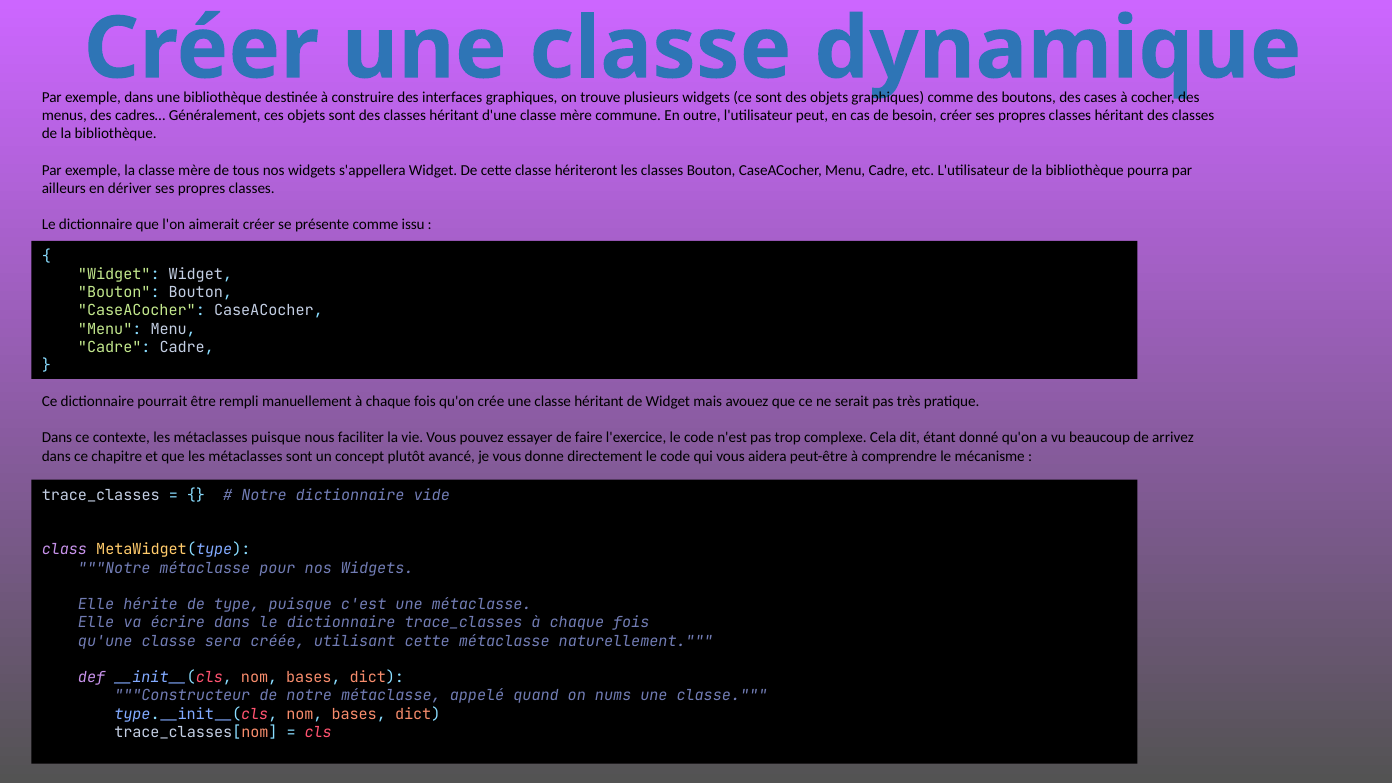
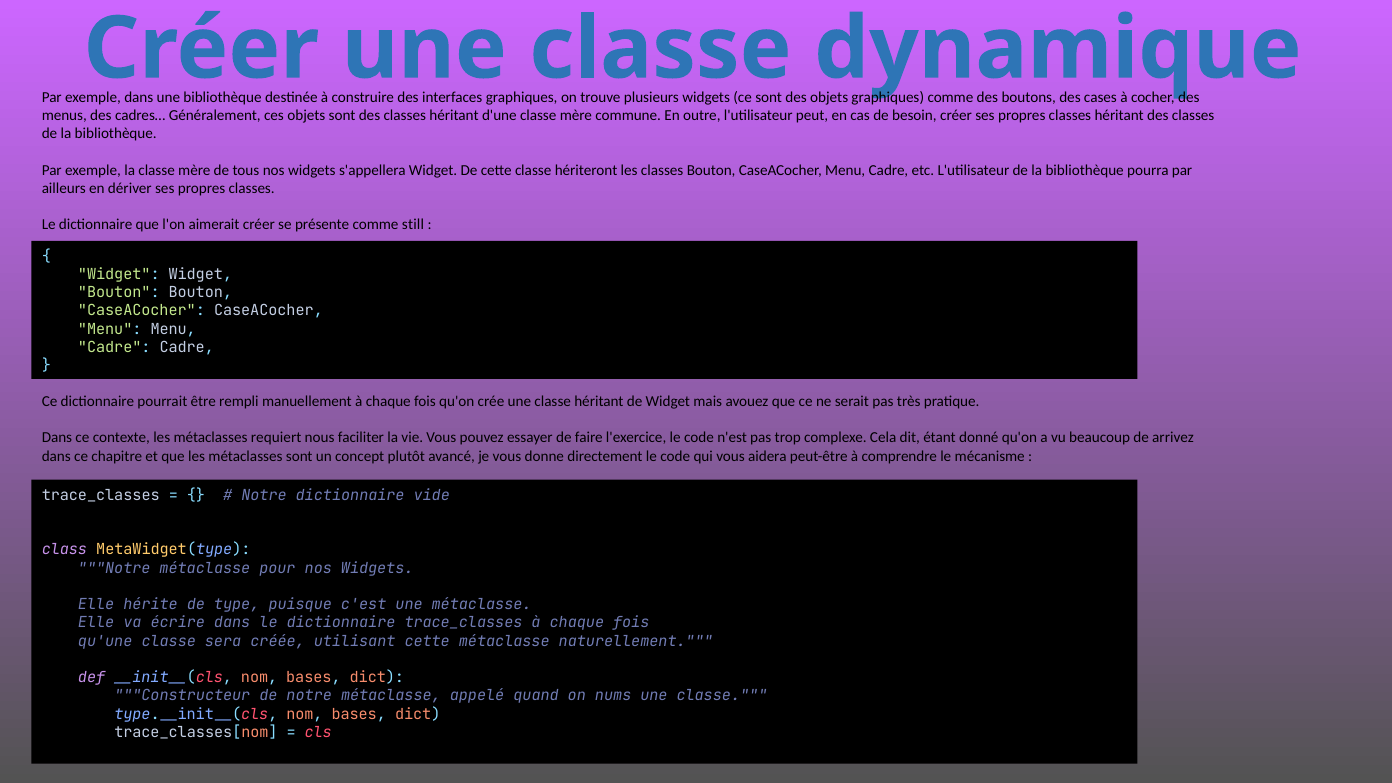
issu: issu -> still
métaclasses puisque: puisque -> requiert
